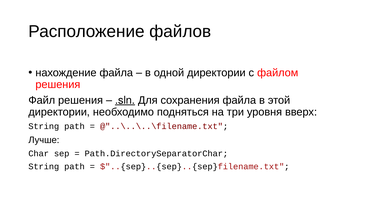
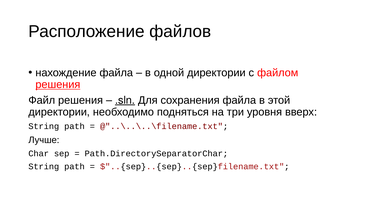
решения at (58, 84) underline: none -> present
